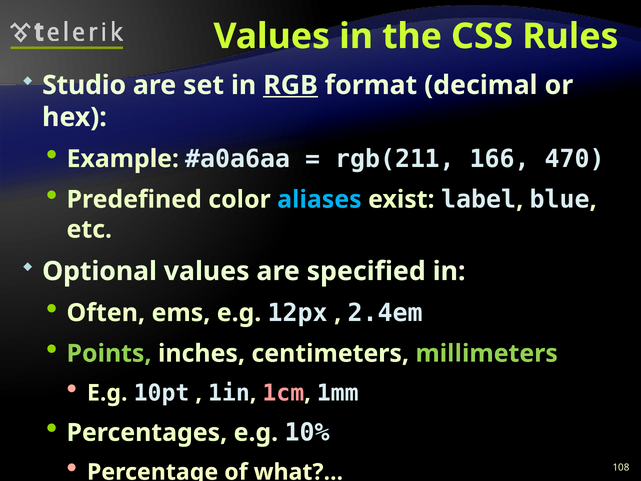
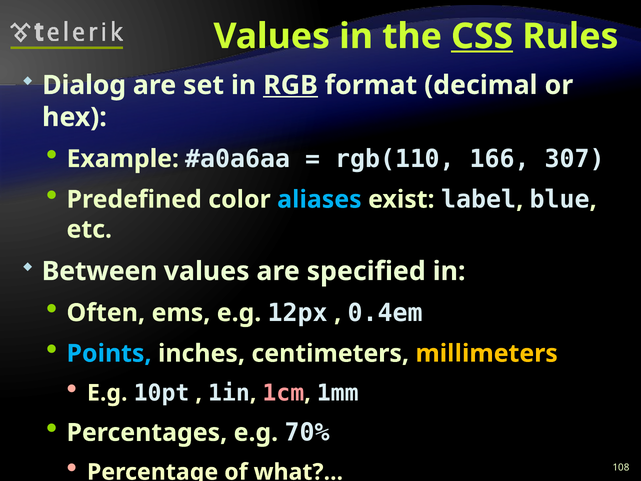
CSS underline: none -> present
Studio: Studio -> Dialog
rgb(211: rgb(211 -> rgb(110
470: 470 -> 307
Optional: Optional -> Between
2.4em: 2.4em -> 0.4em
Points colour: light green -> light blue
millimeters colour: light green -> yellow
10%: 10% -> 70%
